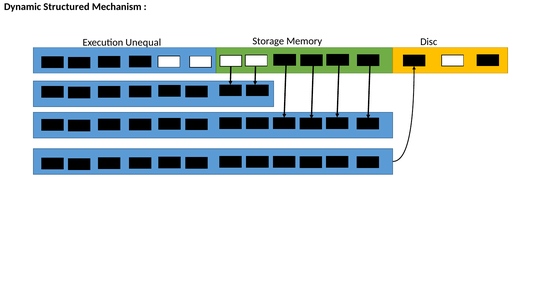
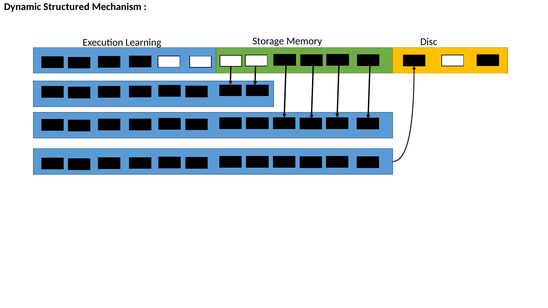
Unequal: Unequal -> Learning
